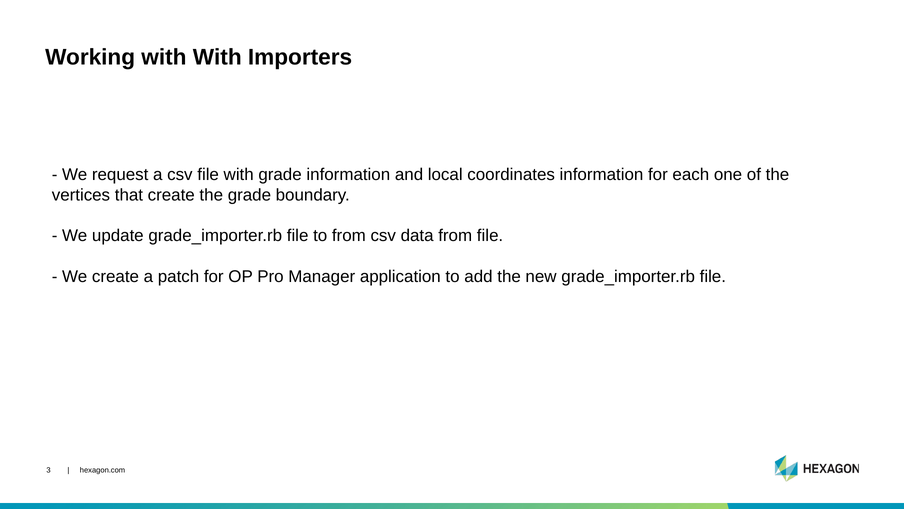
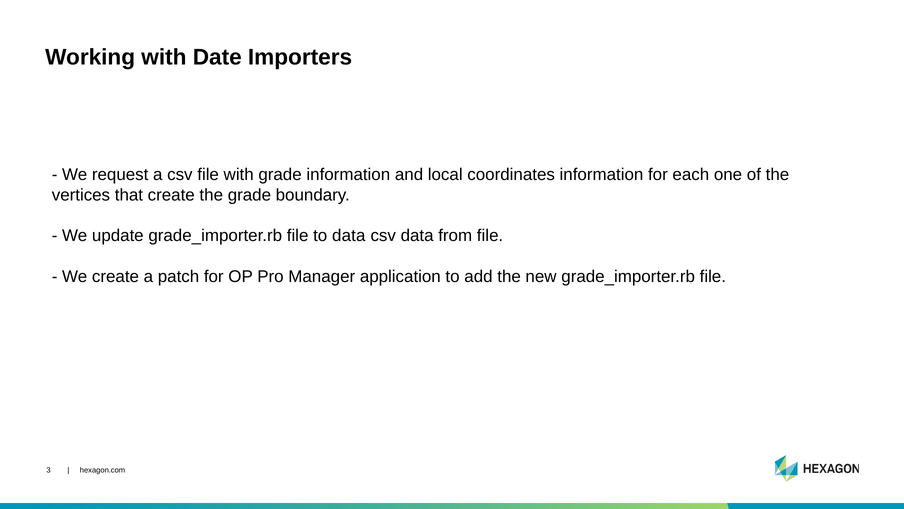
with With: With -> Date
to from: from -> data
